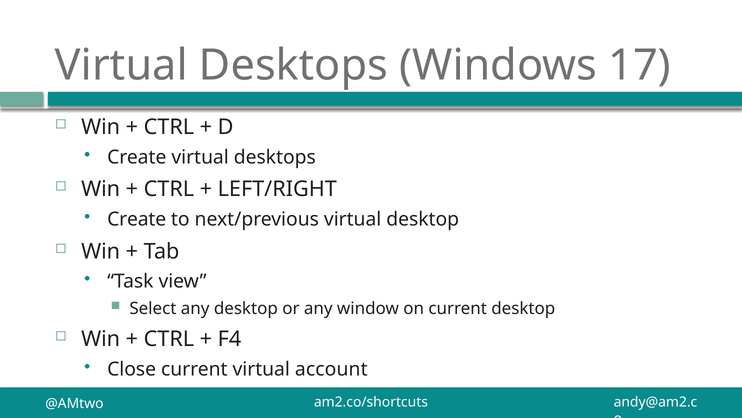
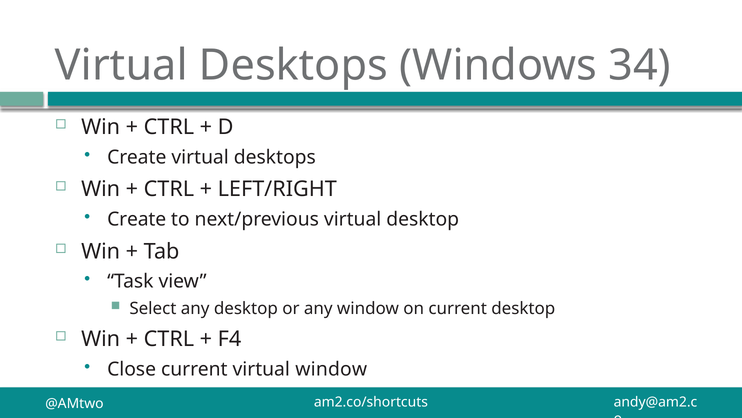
17: 17 -> 34
virtual account: account -> window
